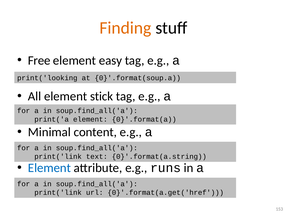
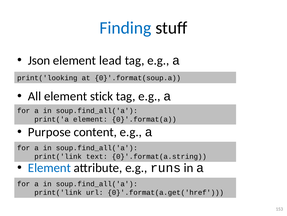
Finding colour: orange -> blue
Free: Free -> Json
easy: easy -> lead
Minimal: Minimal -> Purpose
